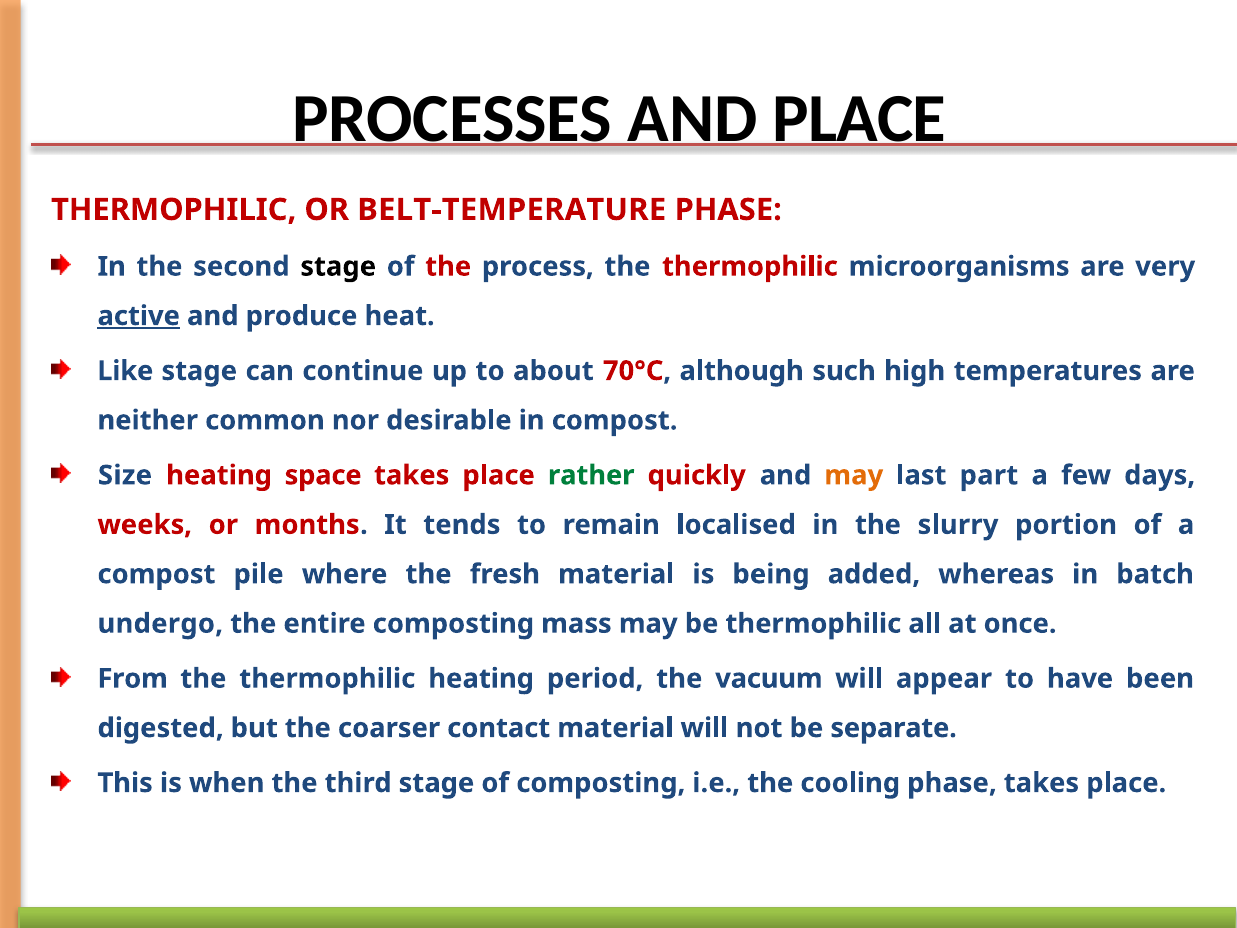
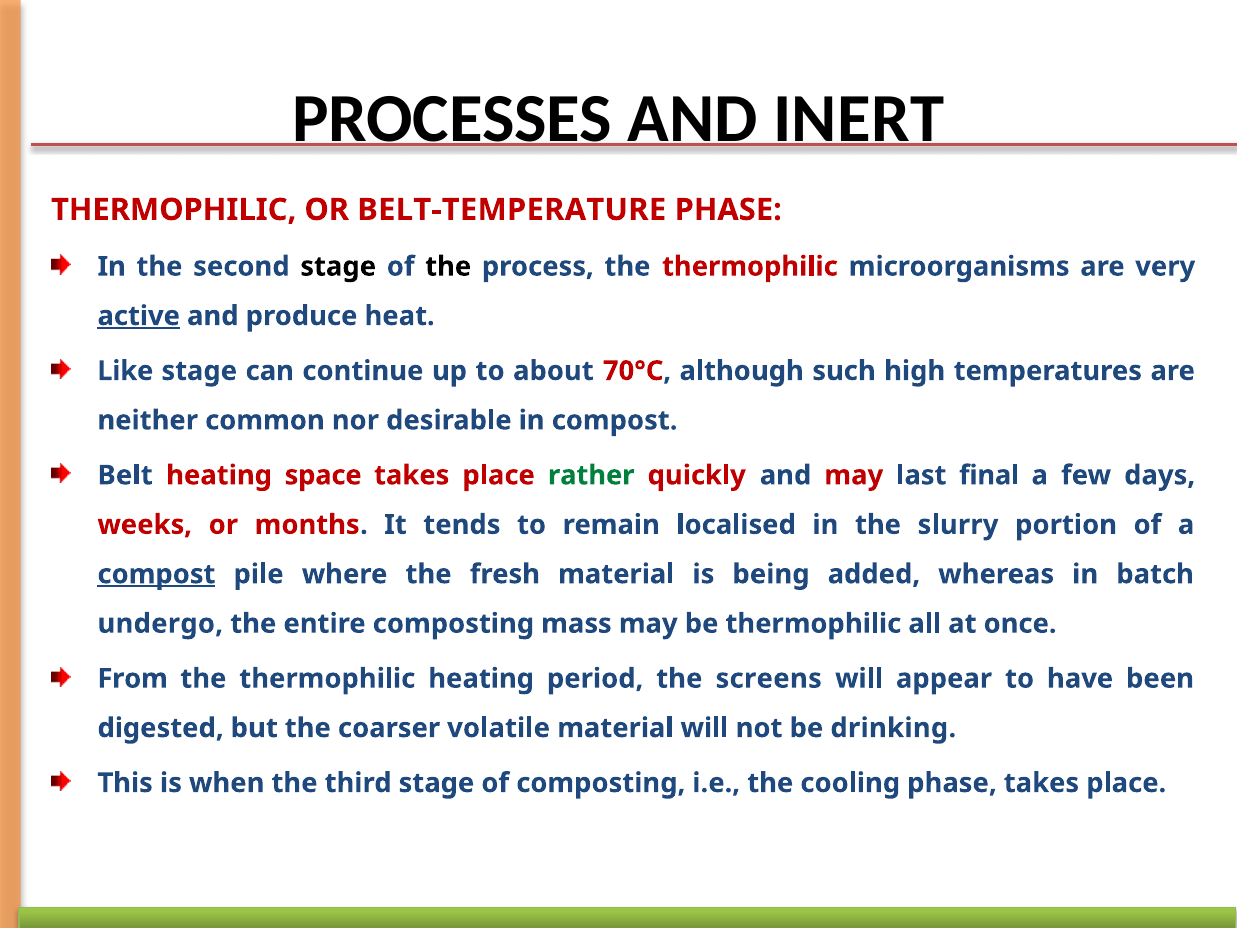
AND PLACE: PLACE -> INERT
the at (448, 266) colour: red -> black
Size: Size -> Belt
may at (854, 475) colour: orange -> red
part: part -> final
compost at (156, 574) underline: none -> present
vacuum: vacuum -> screens
contact: contact -> volatile
separate: separate -> drinking
